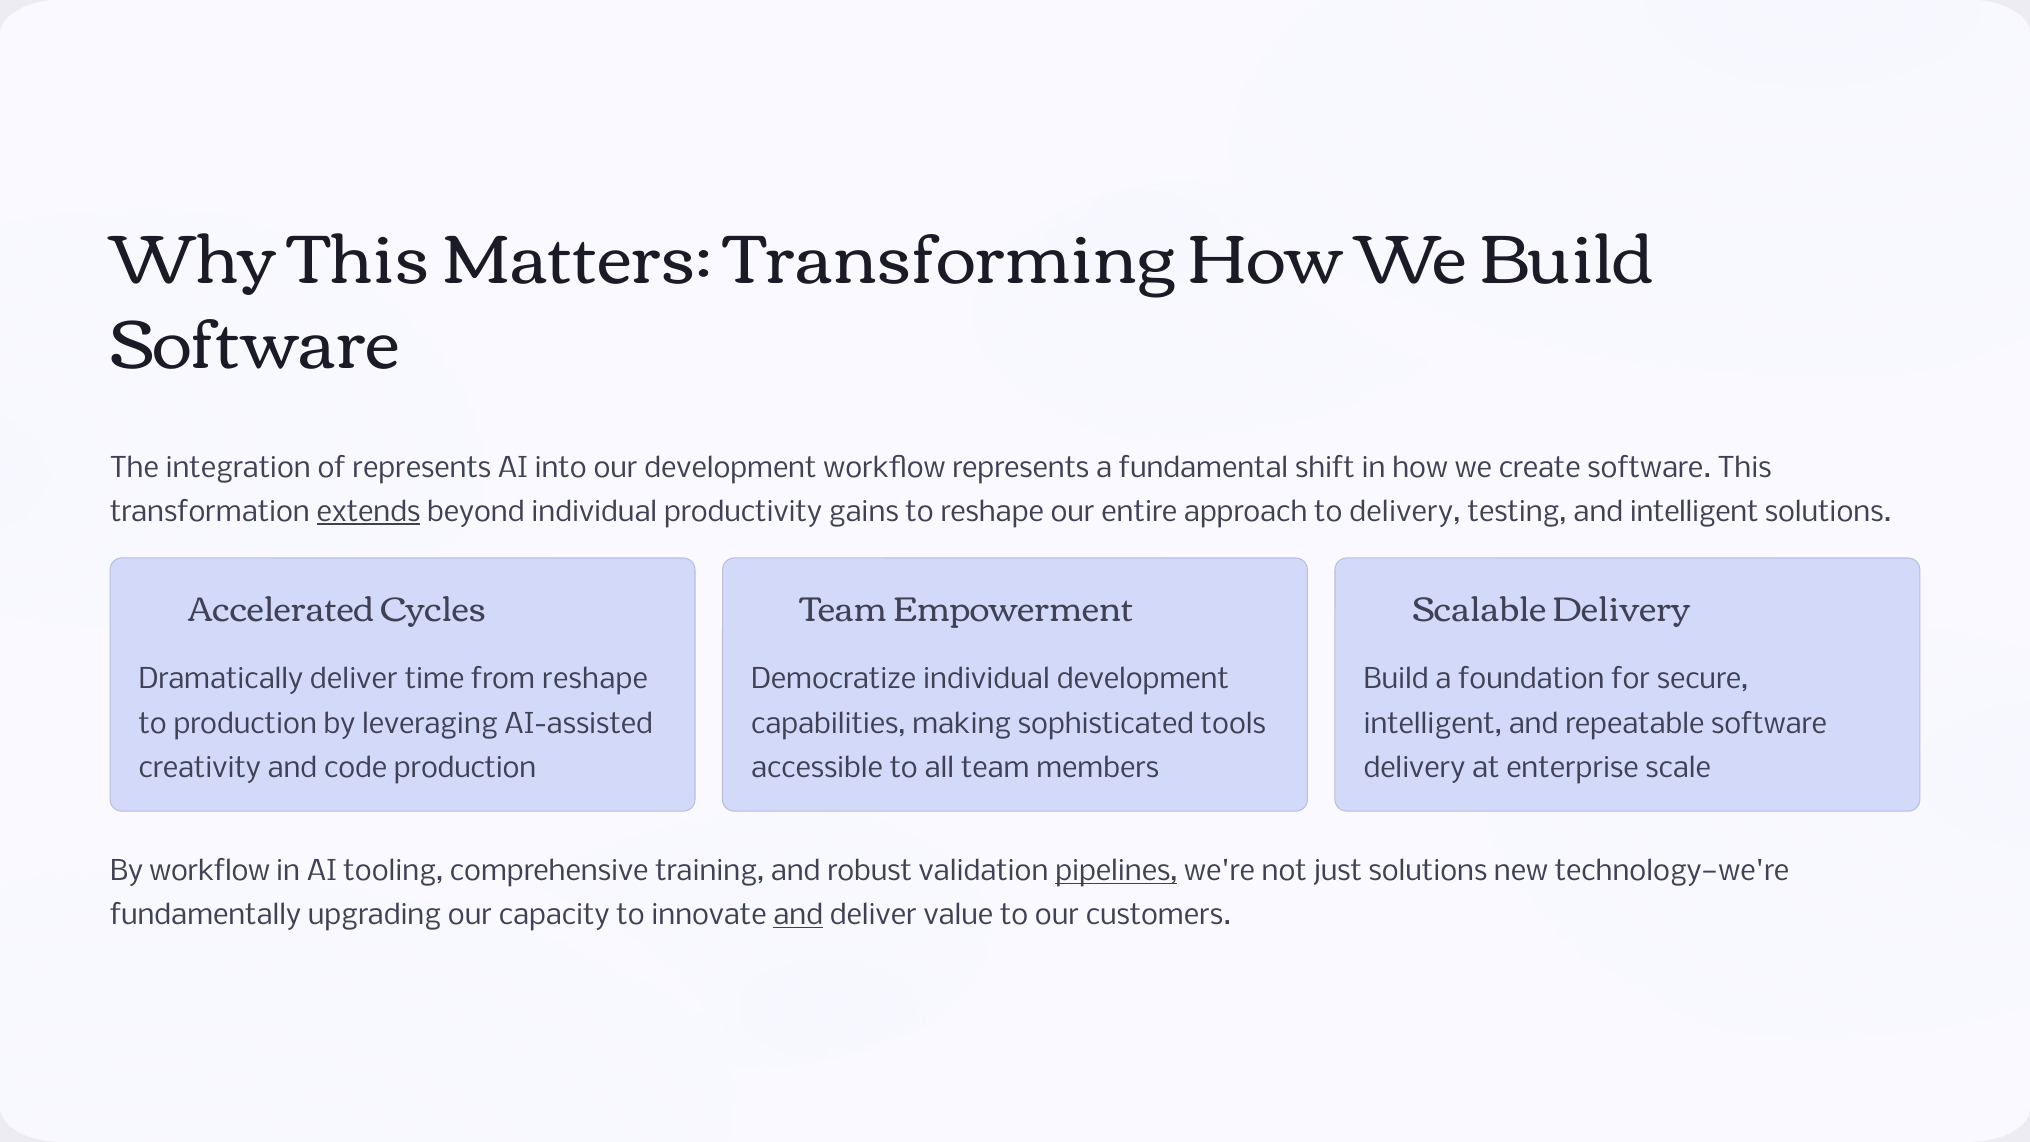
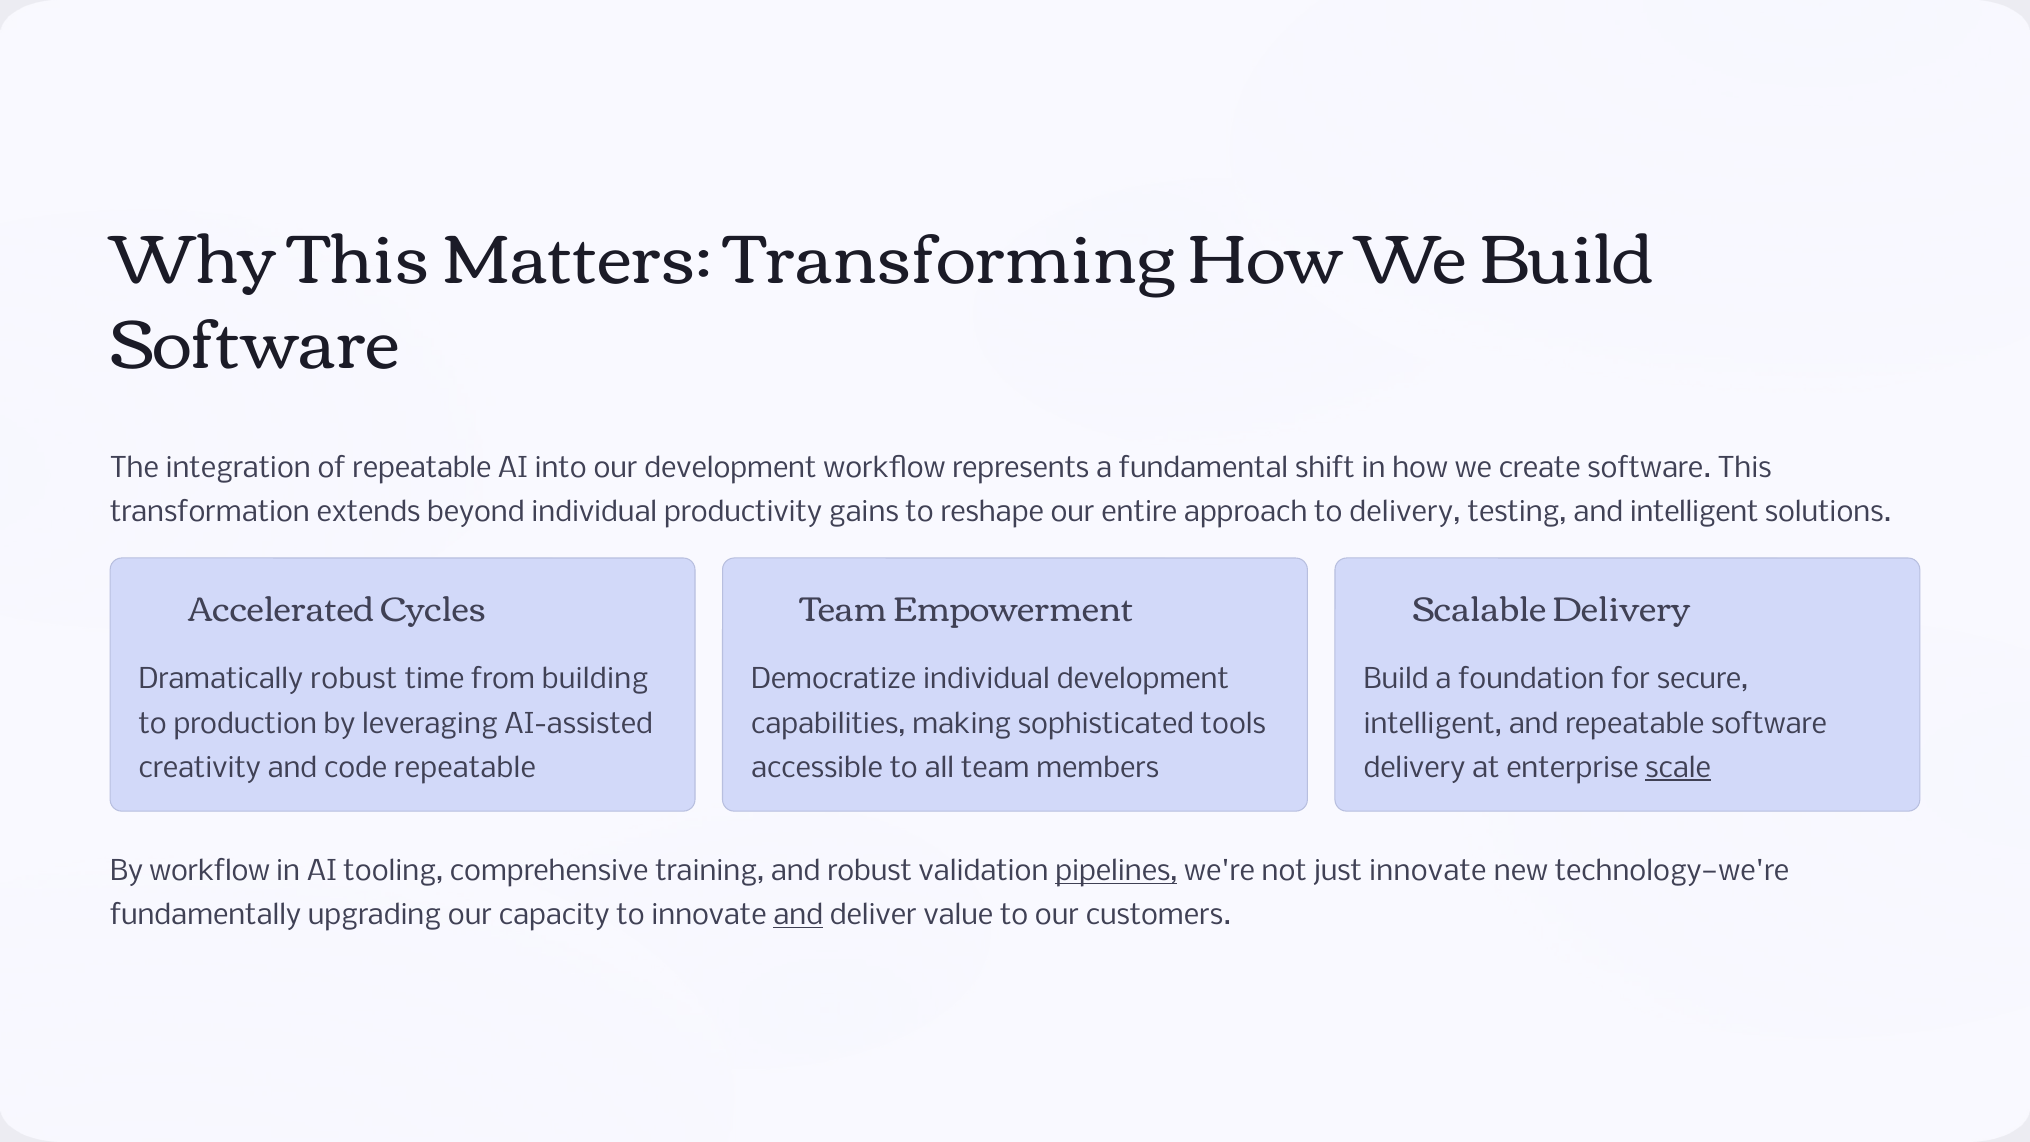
of represents: represents -> repeatable
extends underline: present -> none
Dramatically deliver: deliver -> robust
from reshape: reshape -> building
code production: production -> repeatable
scale underline: none -> present
just solutions: solutions -> innovate
